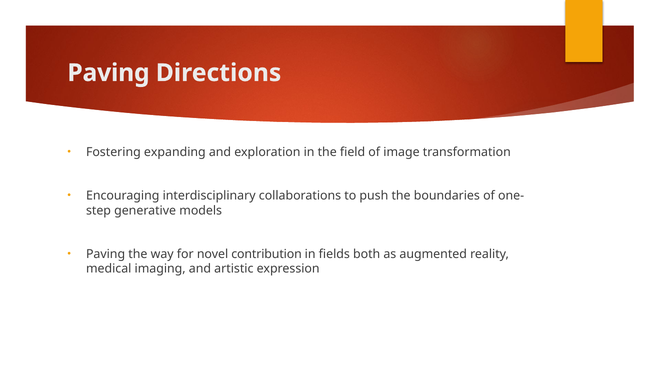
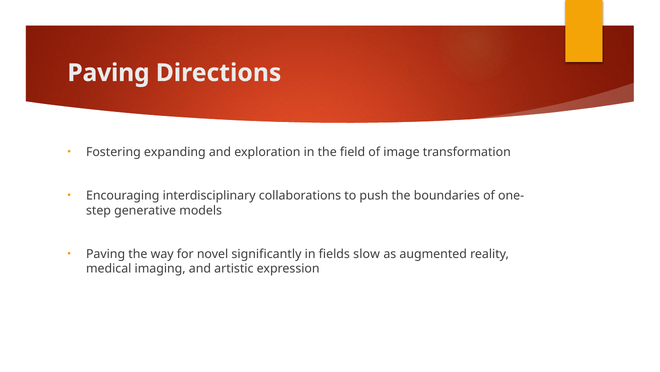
contribution: contribution -> significantly
both: both -> slow
